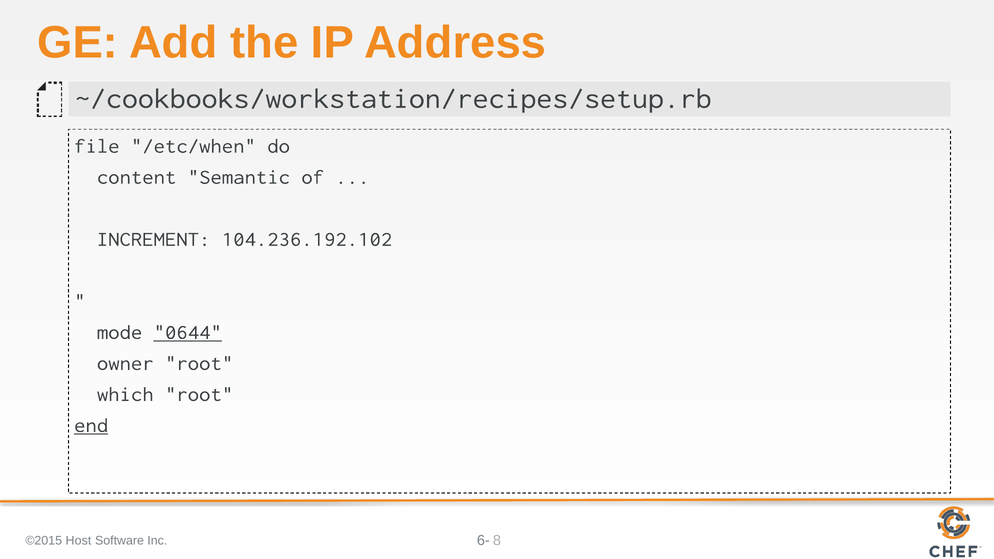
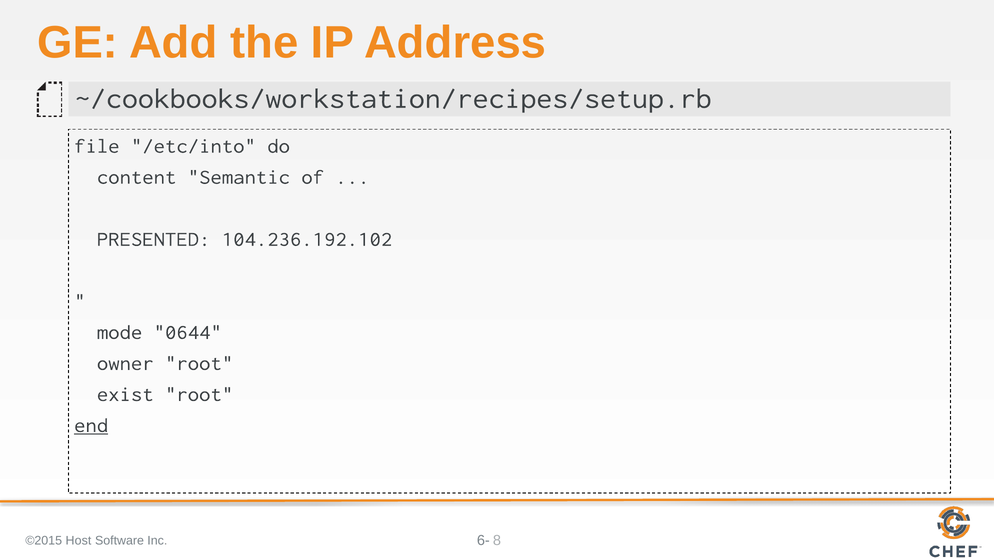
/etc/when: /etc/when -> /etc/into
INCREMENT: INCREMENT -> PRESENTED
0644 underline: present -> none
which: which -> exist
